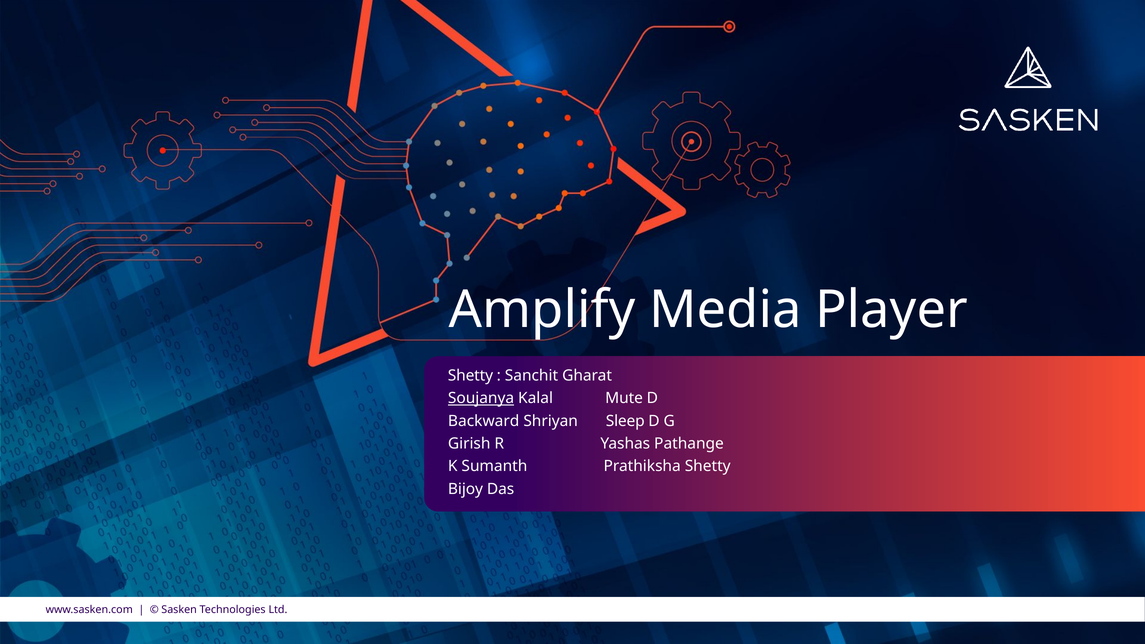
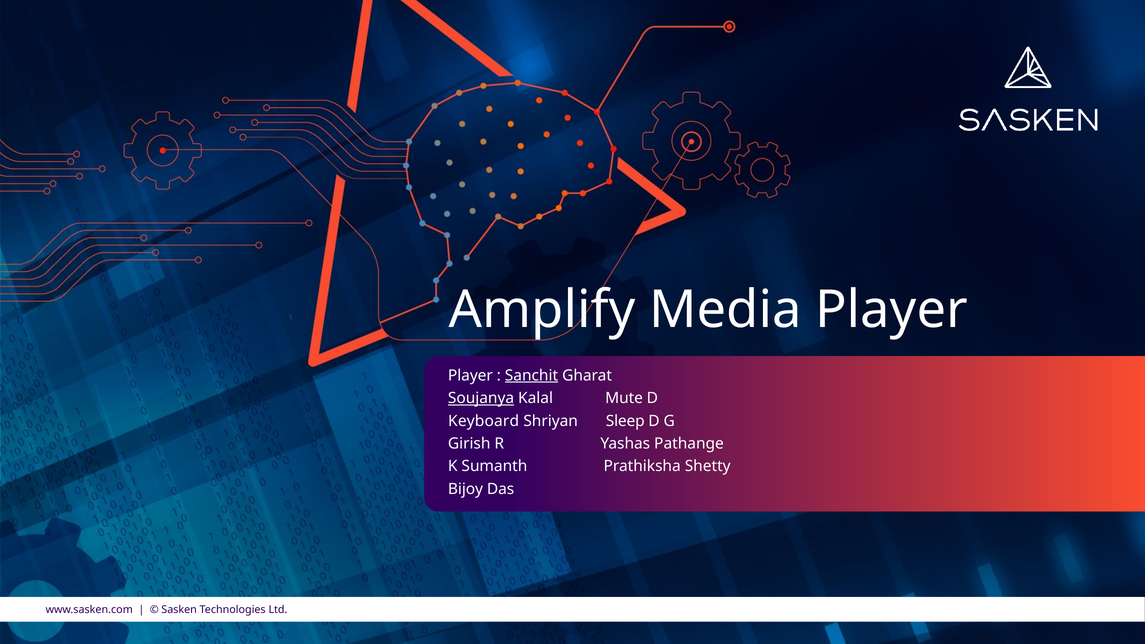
Shetty at (470, 375): Shetty -> Player
Sanchit underline: none -> present
Backward: Backward -> Keyboard
